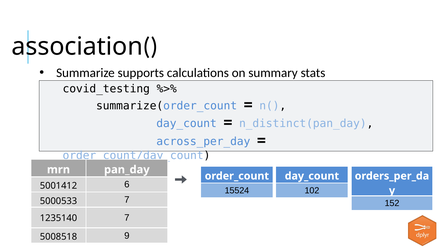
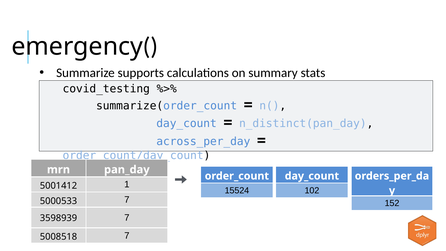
association: association -> emergency
6: 6 -> 1
1235140: 1235140 -> 3598939
5008518 9: 9 -> 7
